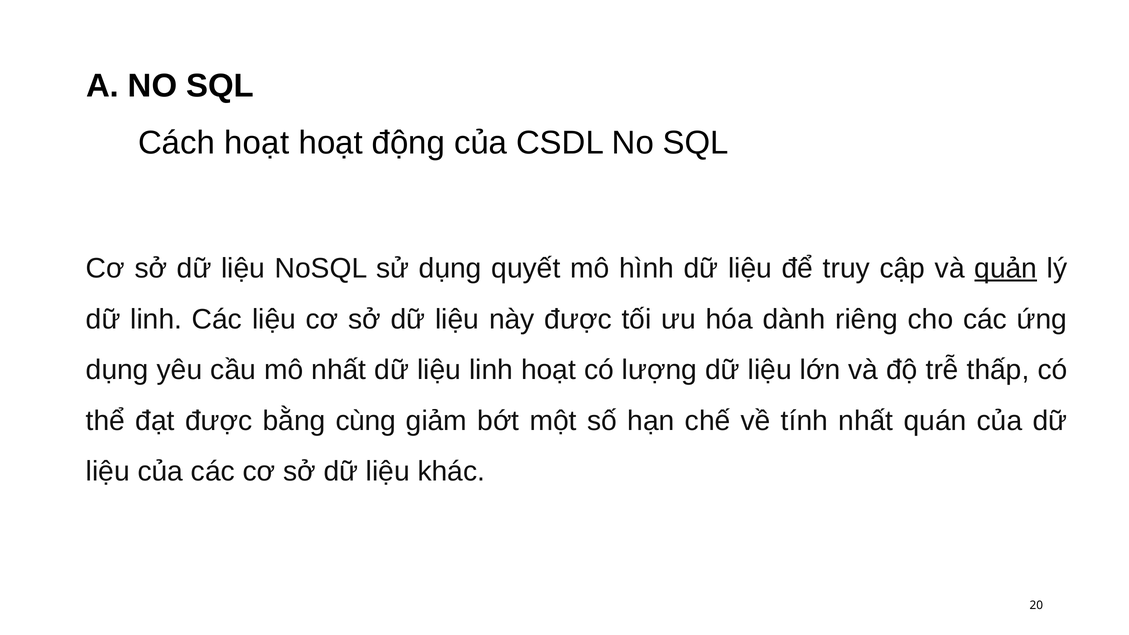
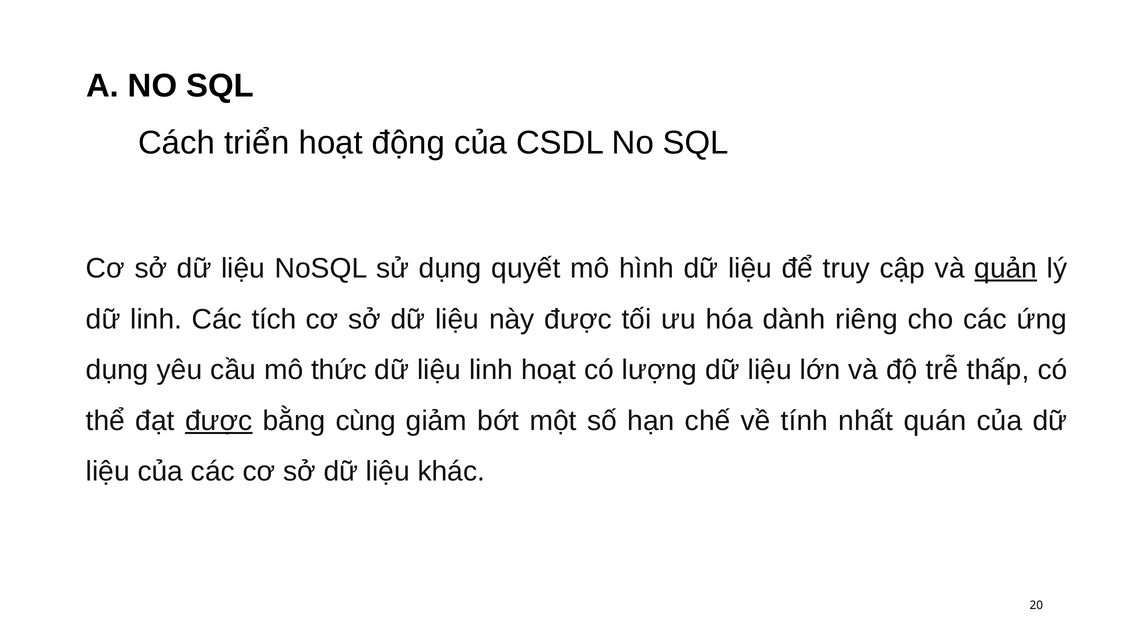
Cách hoạt: hoạt -> triển
Các liệu: liệu -> tích
mô nhất: nhất -> thức
được at (219, 421) underline: none -> present
